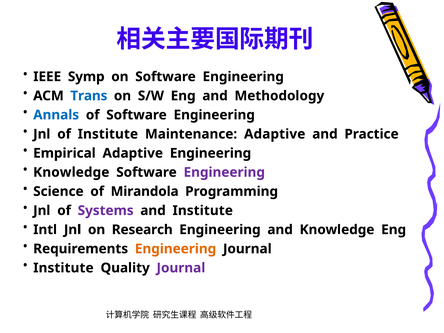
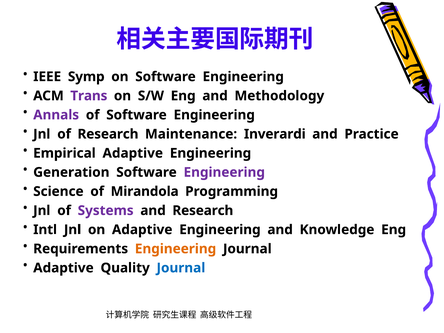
Trans colour: blue -> purple
Annals colour: blue -> purple
of Institute: Institute -> Research
Maintenance Adaptive: Adaptive -> Inverardi
Knowledge at (71, 172): Knowledge -> Generation
and Institute: Institute -> Research
on Research: Research -> Adaptive
Institute at (63, 268): Institute -> Adaptive
Journal at (181, 268) colour: purple -> blue
